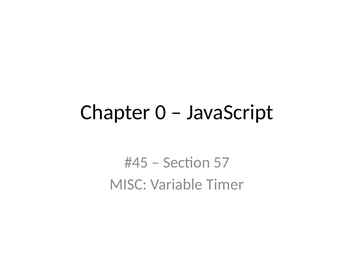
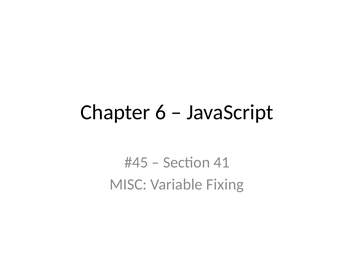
0: 0 -> 6
57: 57 -> 41
Timer: Timer -> Fixing
